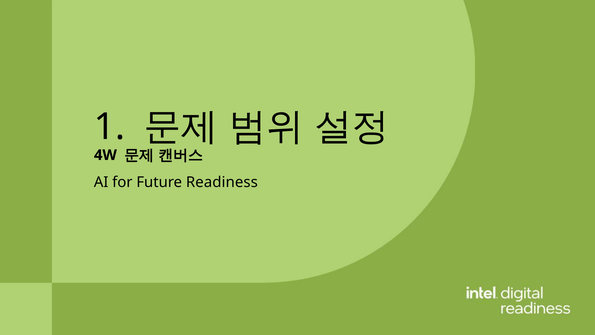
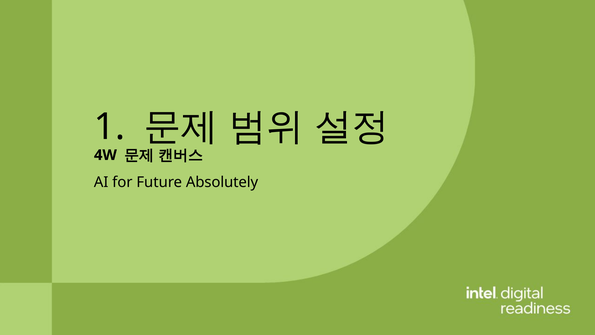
Readiness: Readiness -> Absolutely
